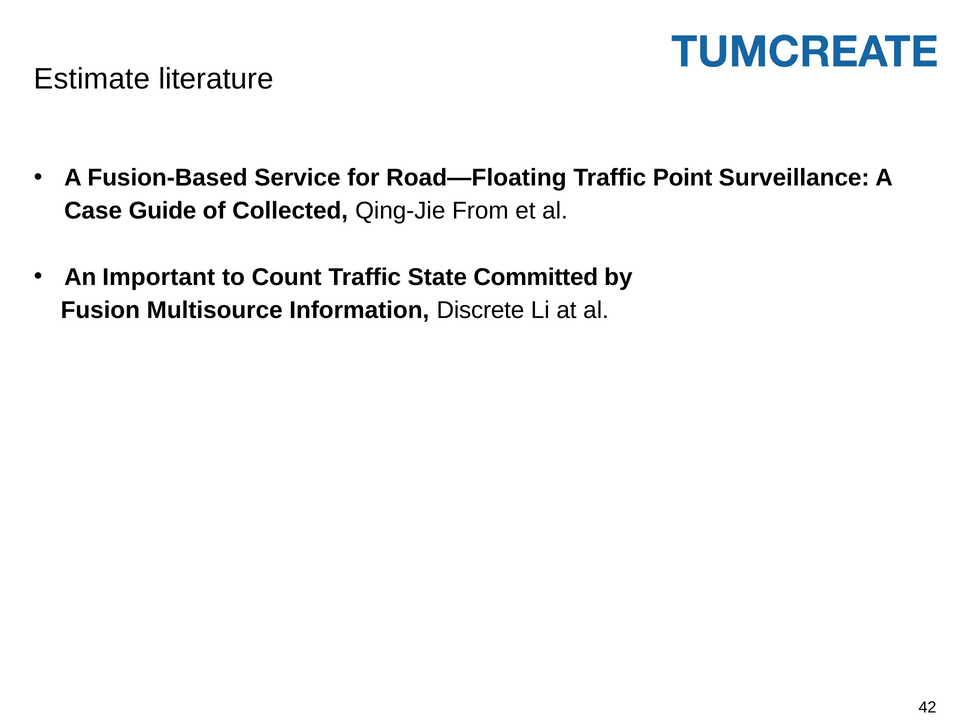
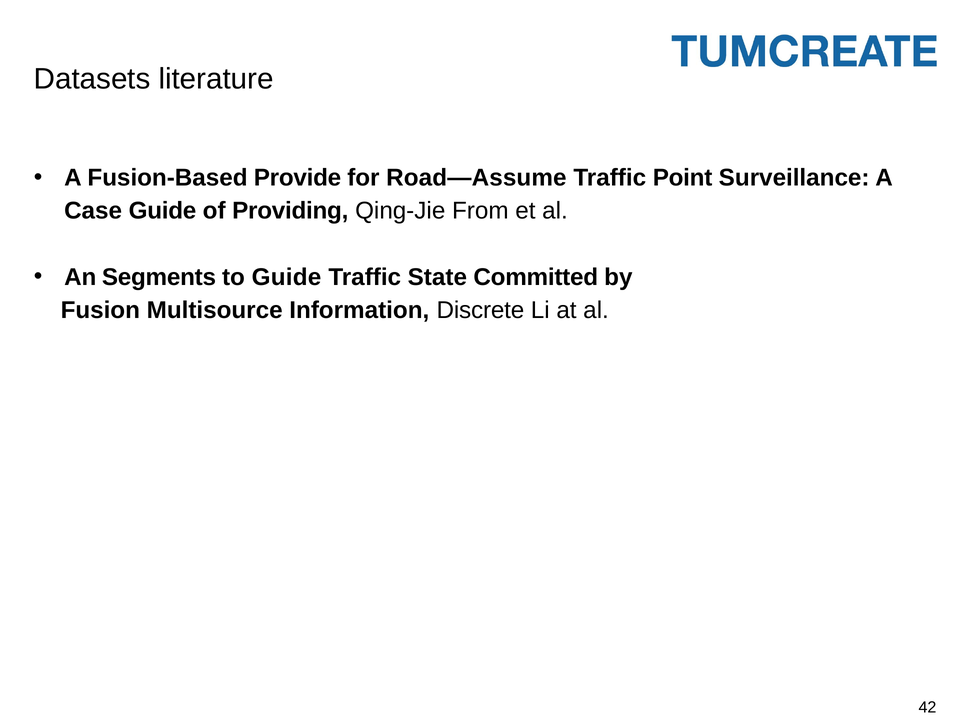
Estimate: Estimate -> Datasets
Service: Service -> Provide
Road—Floating: Road—Floating -> Road—Assume
Collected: Collected -> Providing
Important: Important -> Segments
to Count: Count -> Guide
